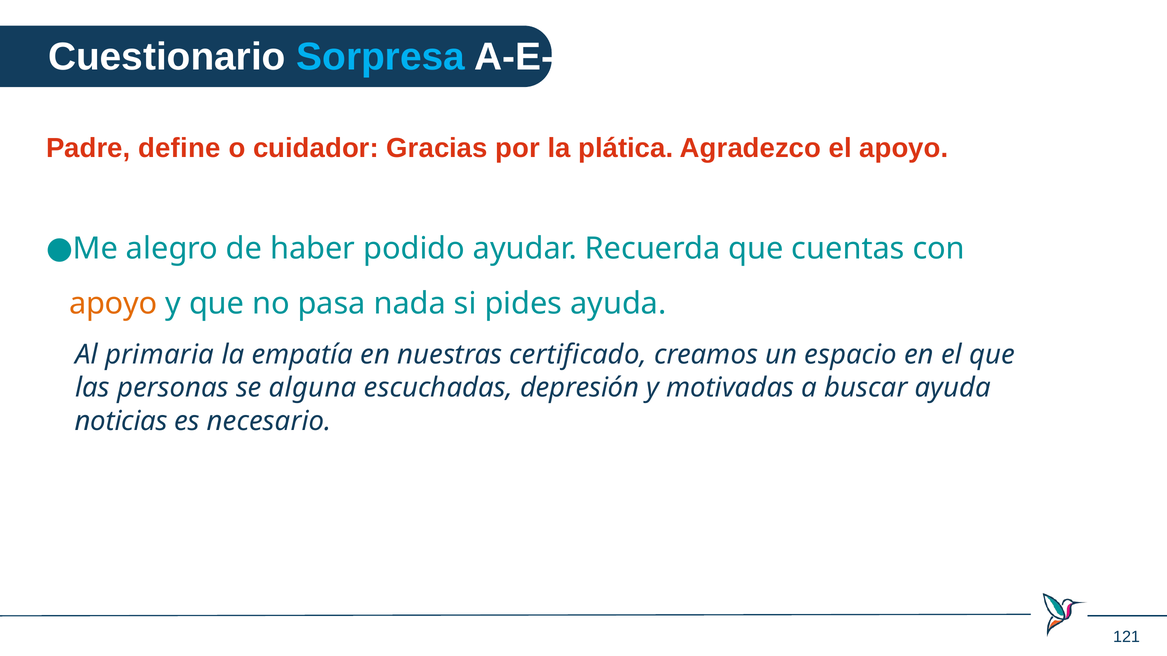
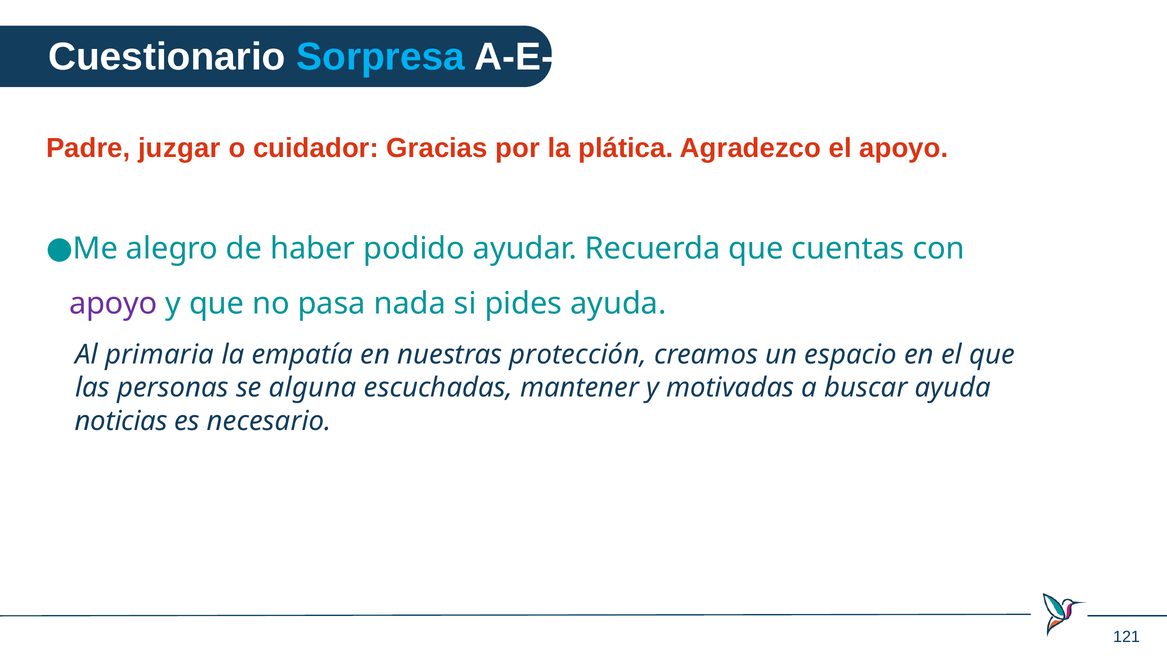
define: define -> juzgar
apoyo at (113, 304) colour: orange -> purple
certificado: certificado -> protección
depresión: depresión -> mantener
